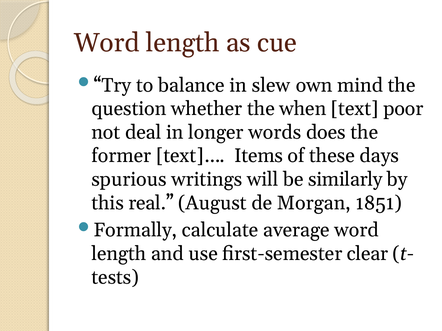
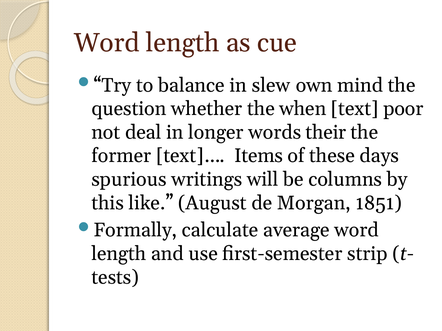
does: does -> their
similarly: similarly -> columns
real: real -> like
clear: clear -> strip
